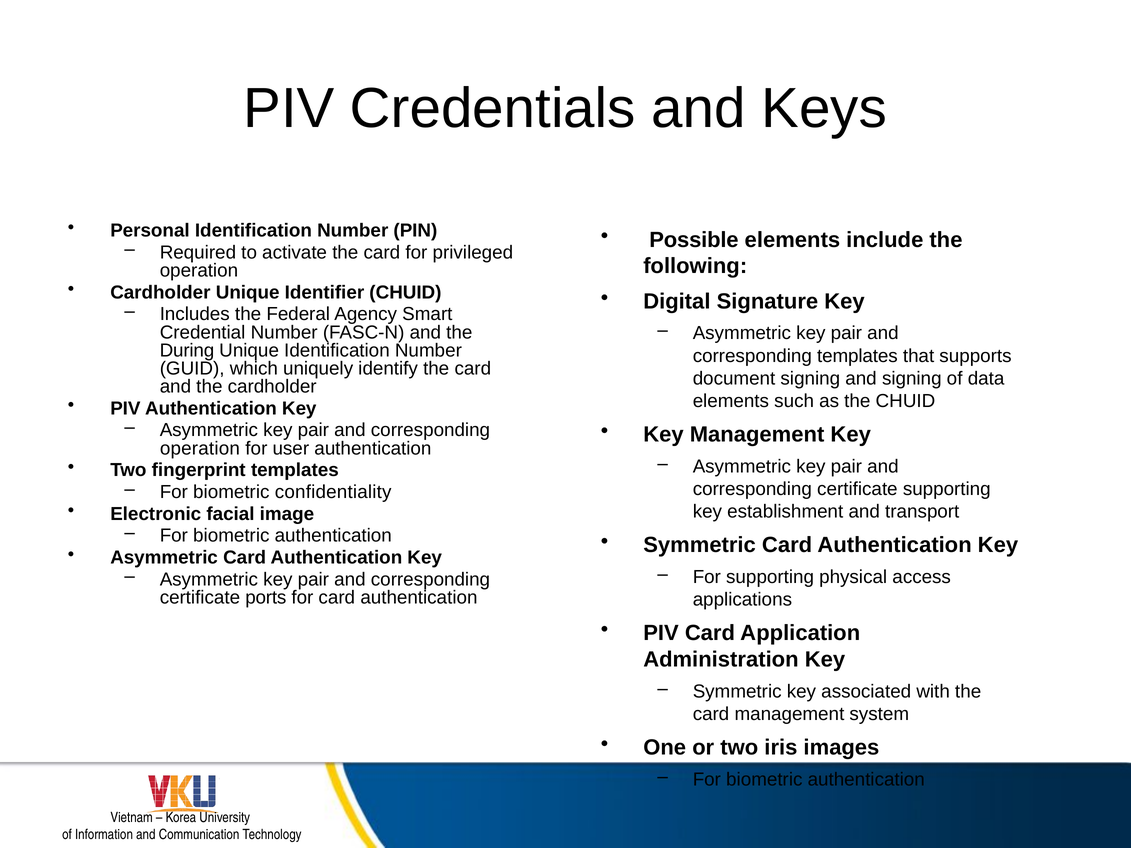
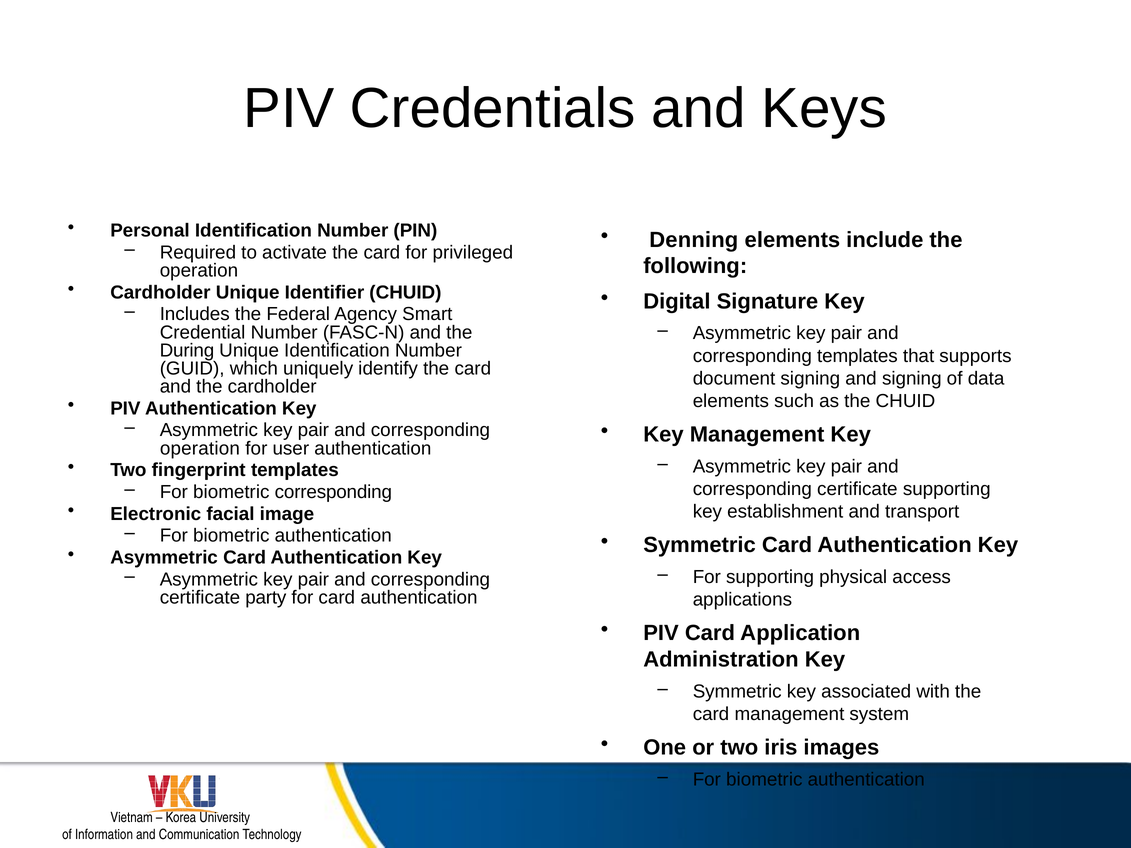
Possible: Possible -> Denning
biometric confidentiality: confidentiality -> corresponding
ports: ports -> party
